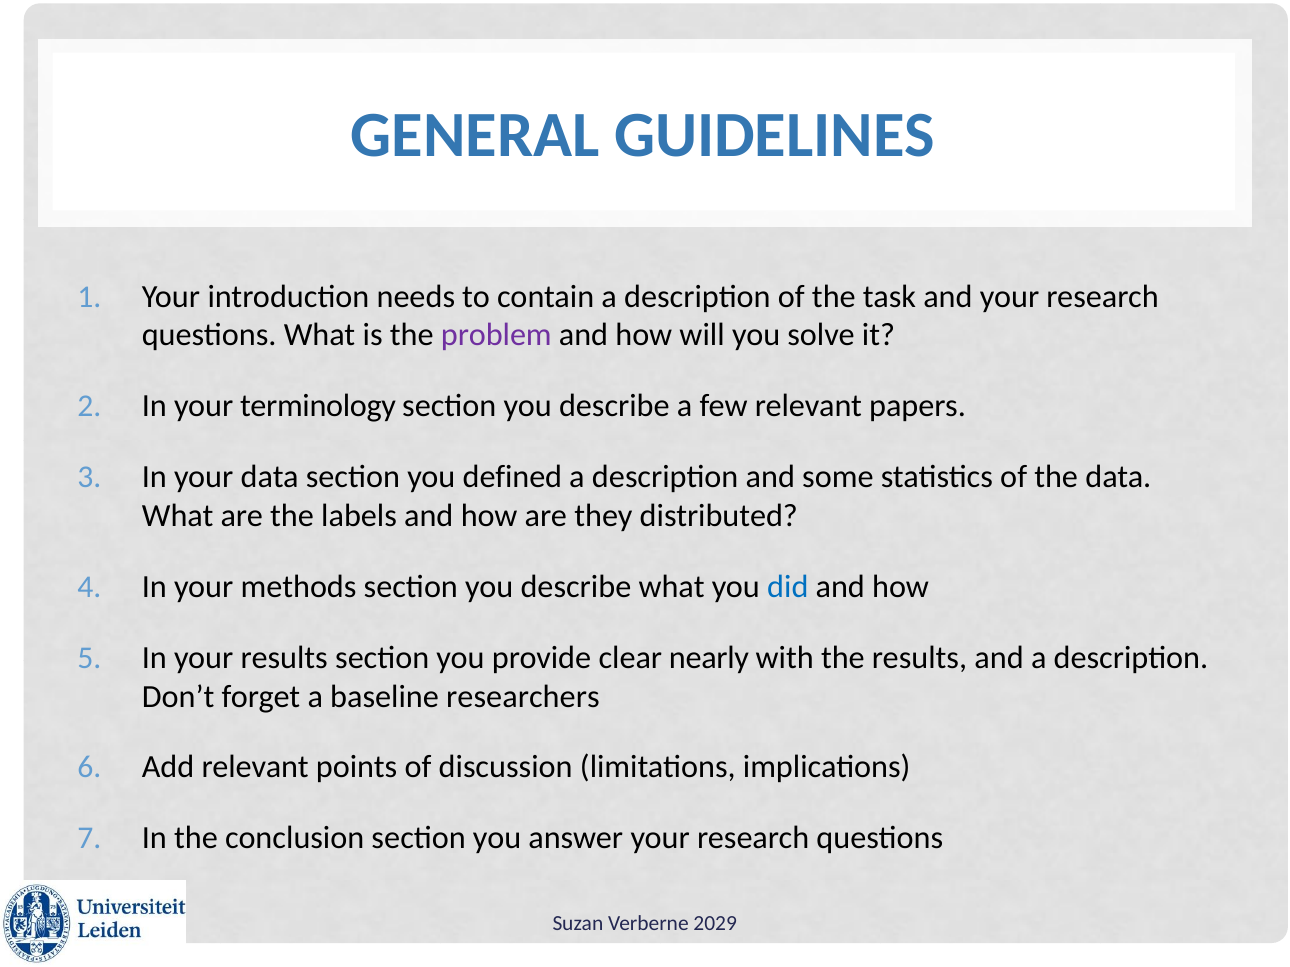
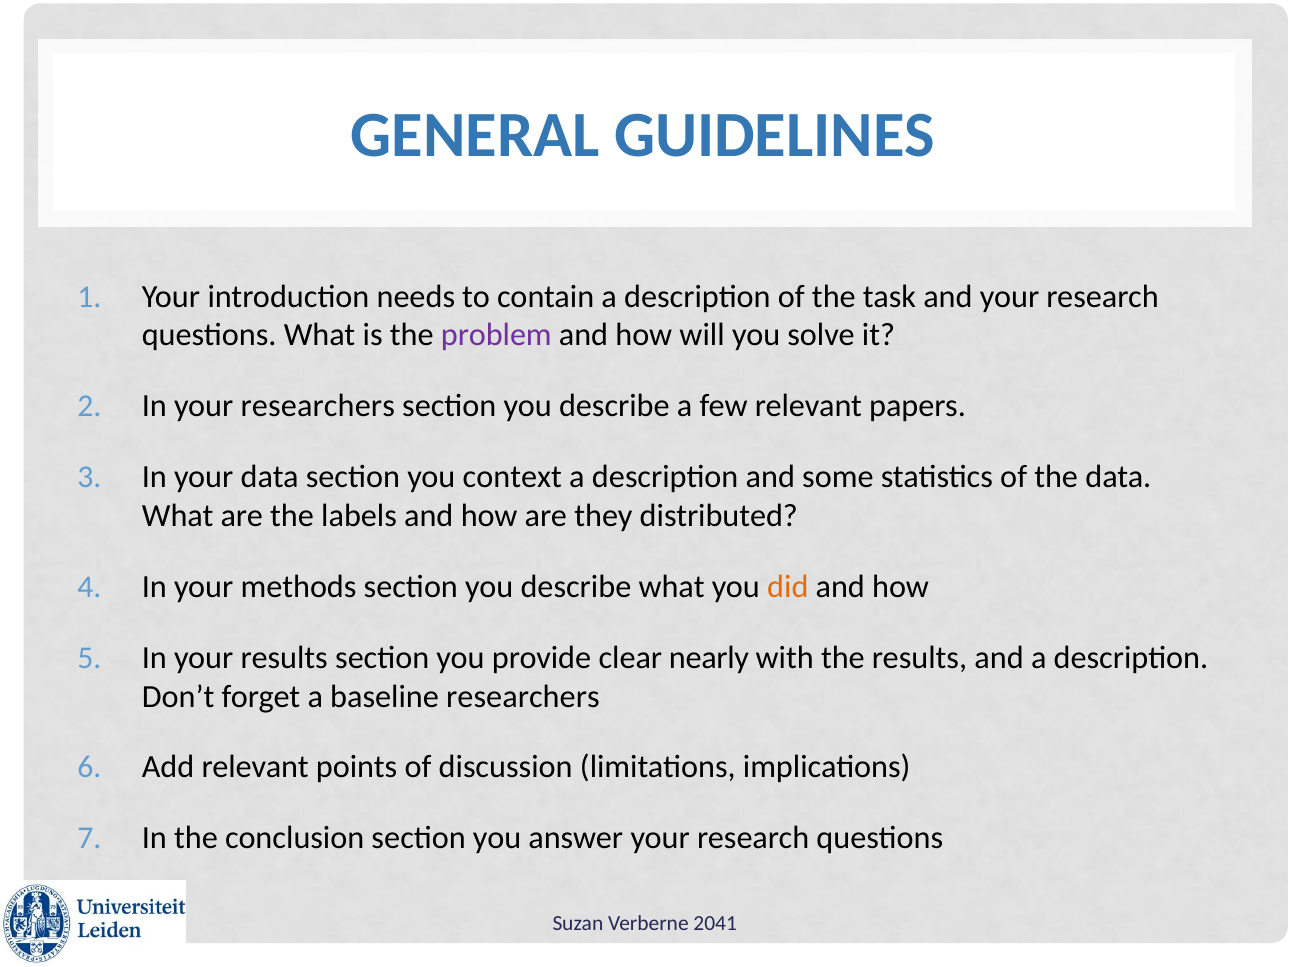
your terminology: terminology -> researchers
defined: defined -> context
did colour: blue -> orange
2029: 2029 -> 2041
